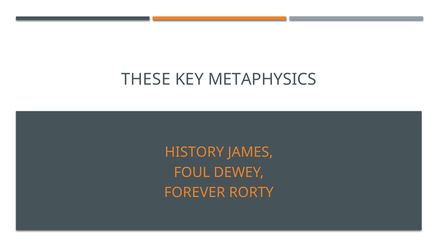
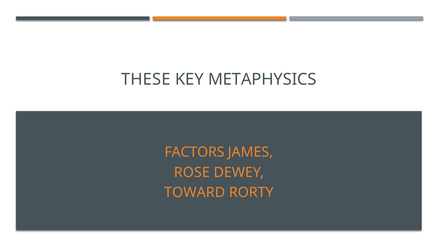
HISTORY: HISTORY -> FACTORS
FOUL: FOUL -> ROSE
FOREVER: FOREVER -> TOWARD
